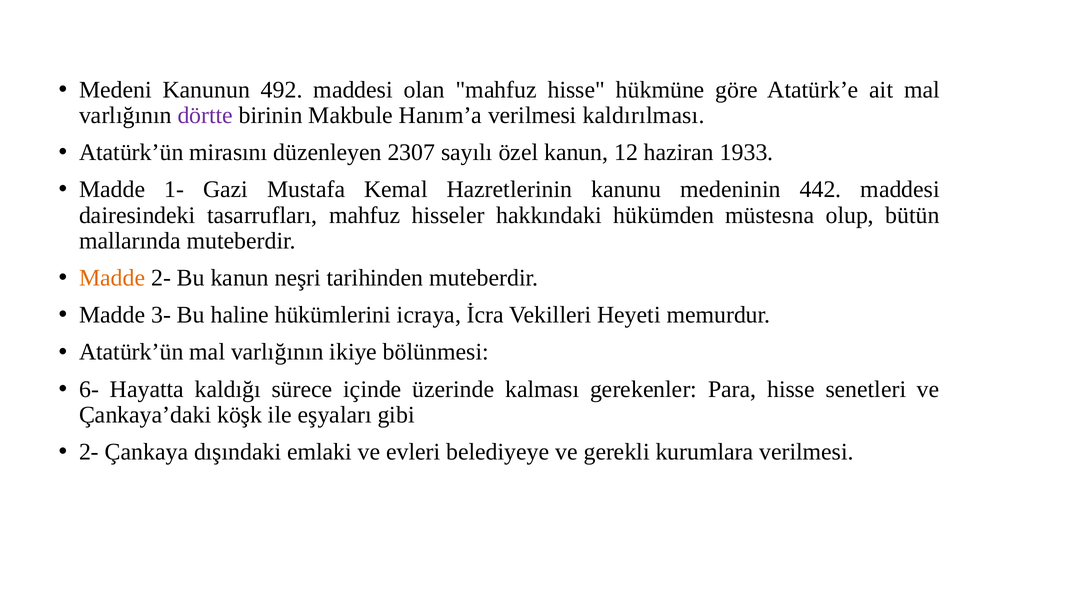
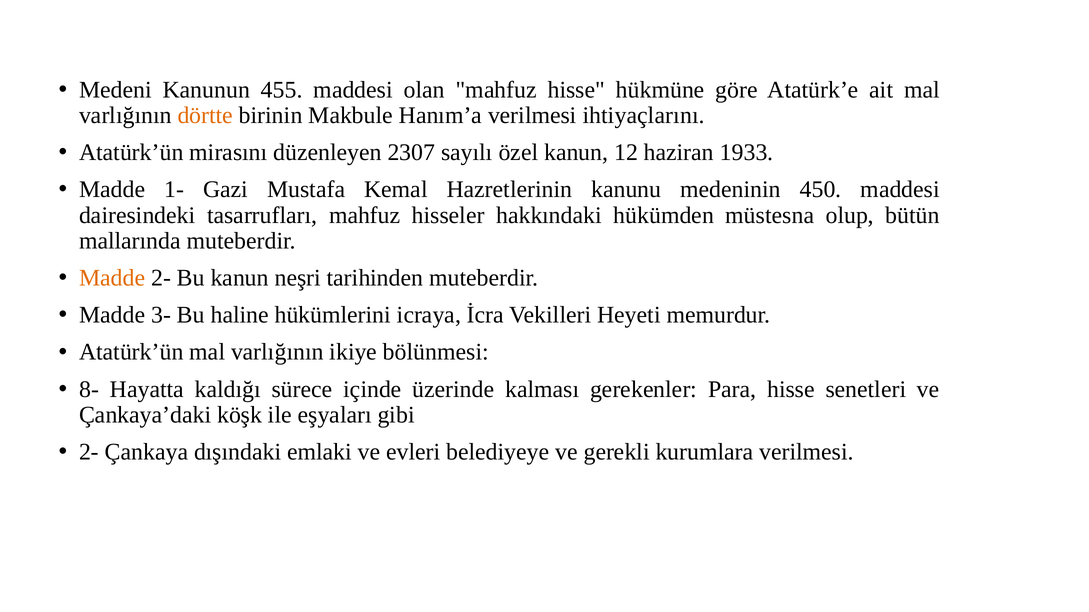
492: 492 -> 455
dörtte colour: purple -> orange
kaldırılması: kaldırılması -> ihtiyaçlarını
442: 442 -> 450
6-: 6- -> 8-
